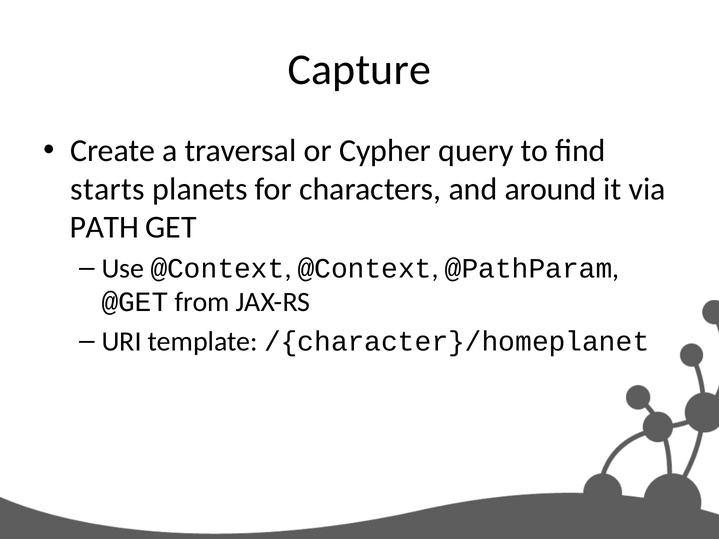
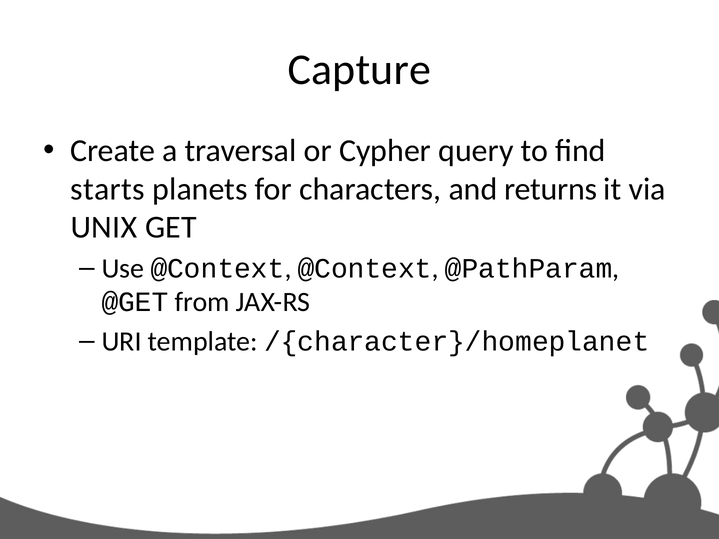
around: around -> returns
PATH: PATH -> UNIX
